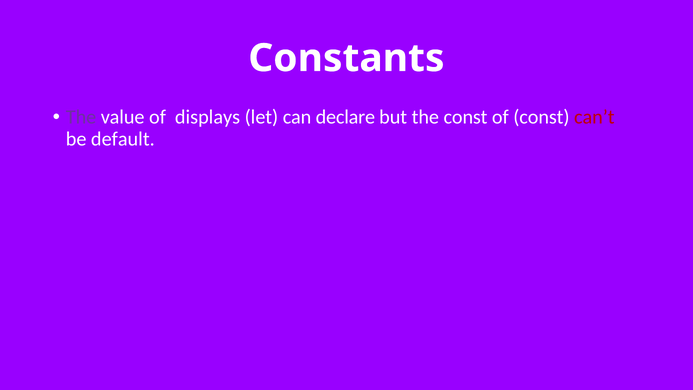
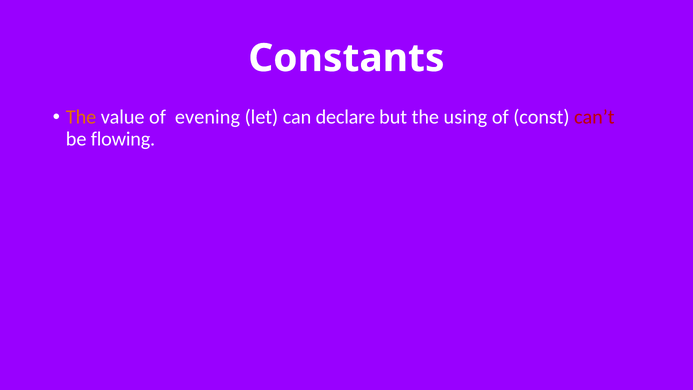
The at (81, 117) colour: purple -> orange
displays: displays -> evening
the const: const -> using
default: default -> flowing
